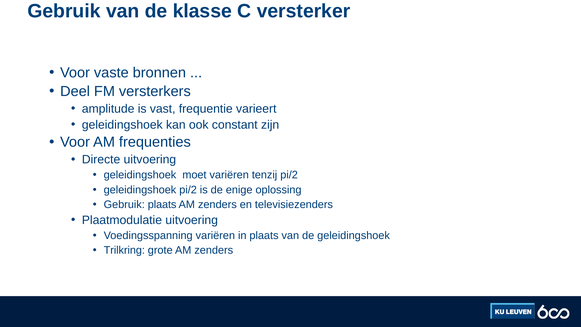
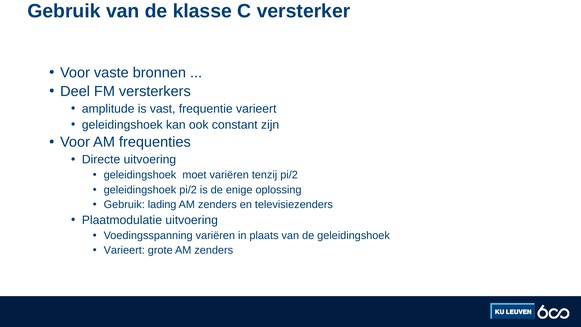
Gebruik plaats: plaats -> lading
Trilkring at (124, 250): Trilkring -> Varieert
